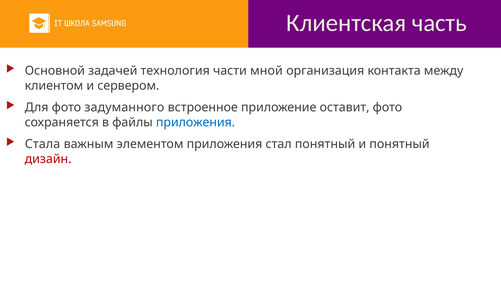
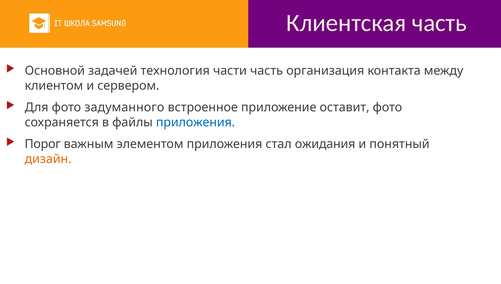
части мной: мной -> часть
Стала: Стала -> Порог
стал понятный: понятный -> ожидания
дизайн colour: red -> orange
